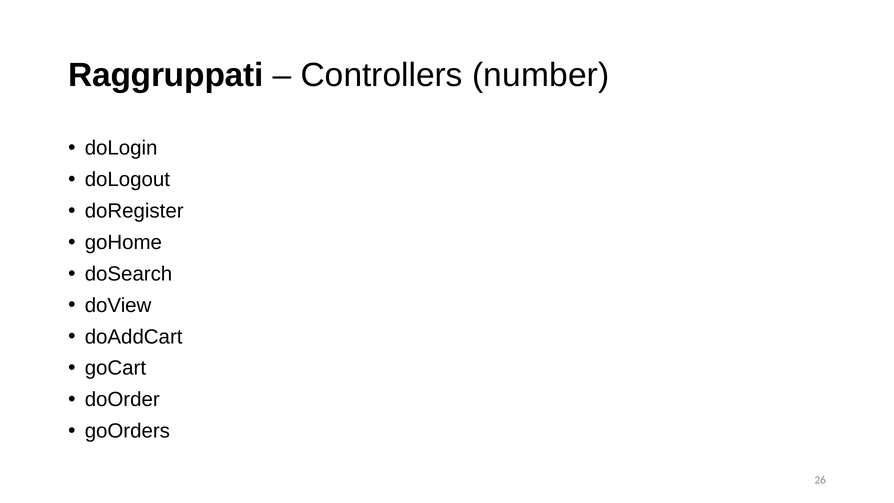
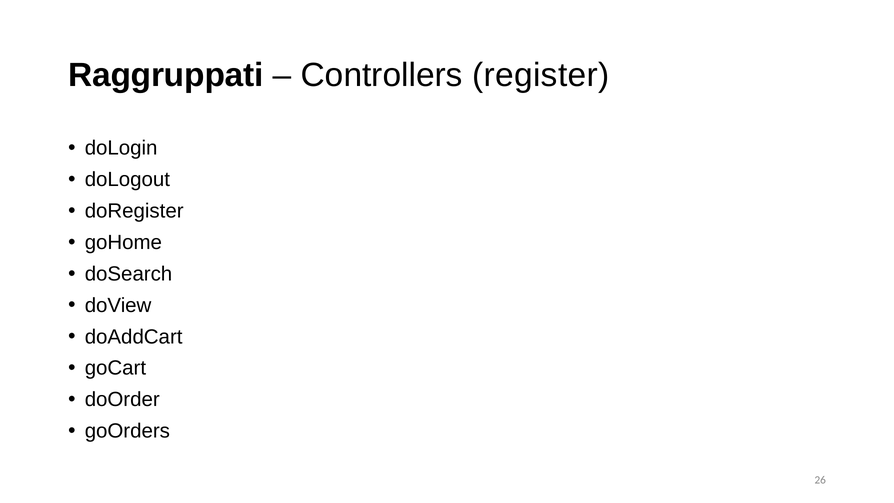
number: number -> register
